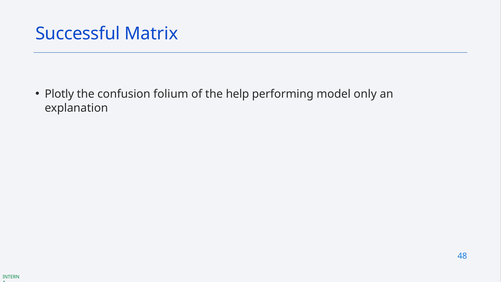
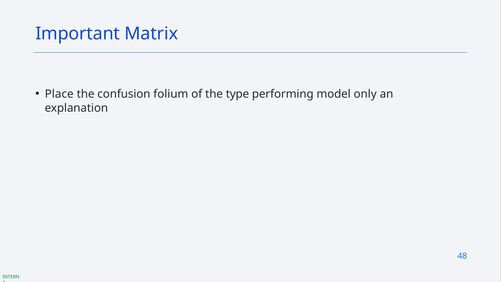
Successful: Successful -> Important
Plotly: Plotly -> Place
help: help -> type
